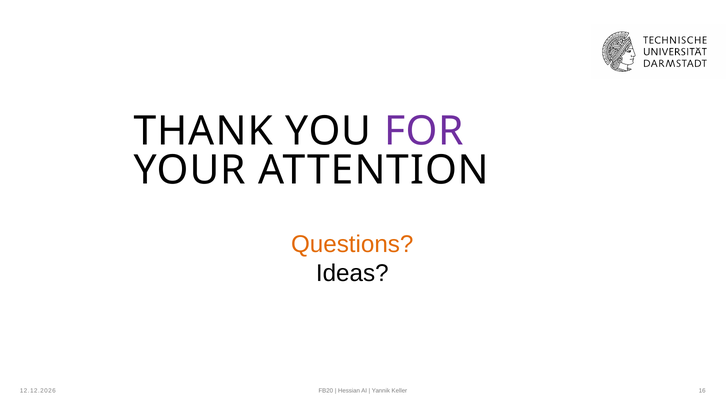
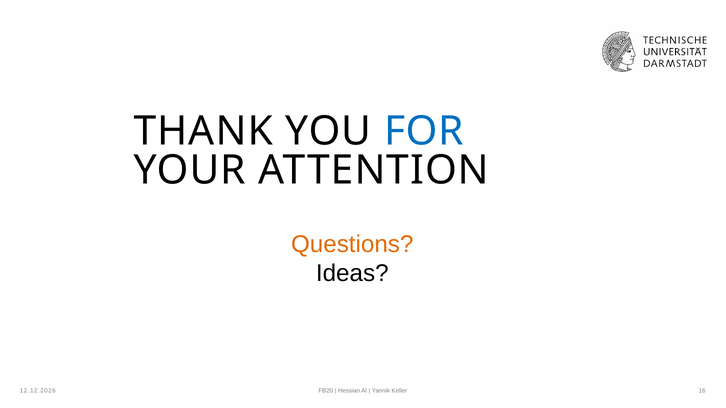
FOR colour: purple -> blue
